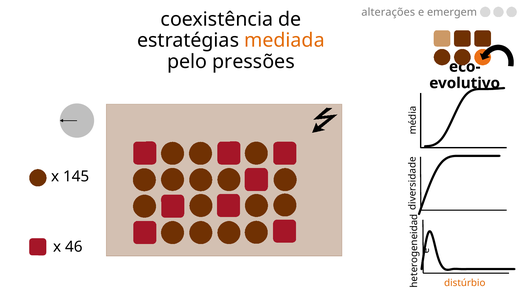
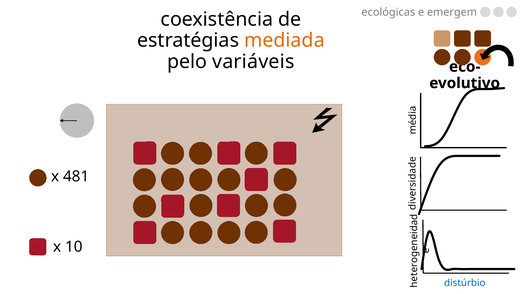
alterações: alterações -> ecológicas
pressões: pressões -> variáveis
145: 145 -> 481
46: 46 -> 10
distúrbio colour: orange -> blue
